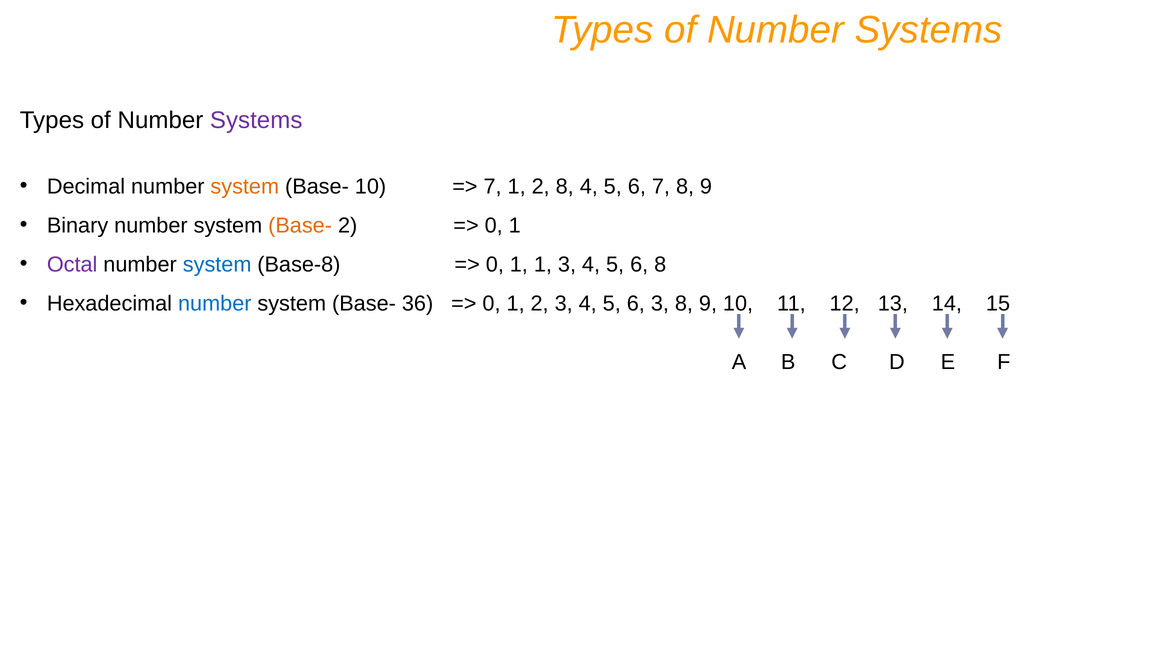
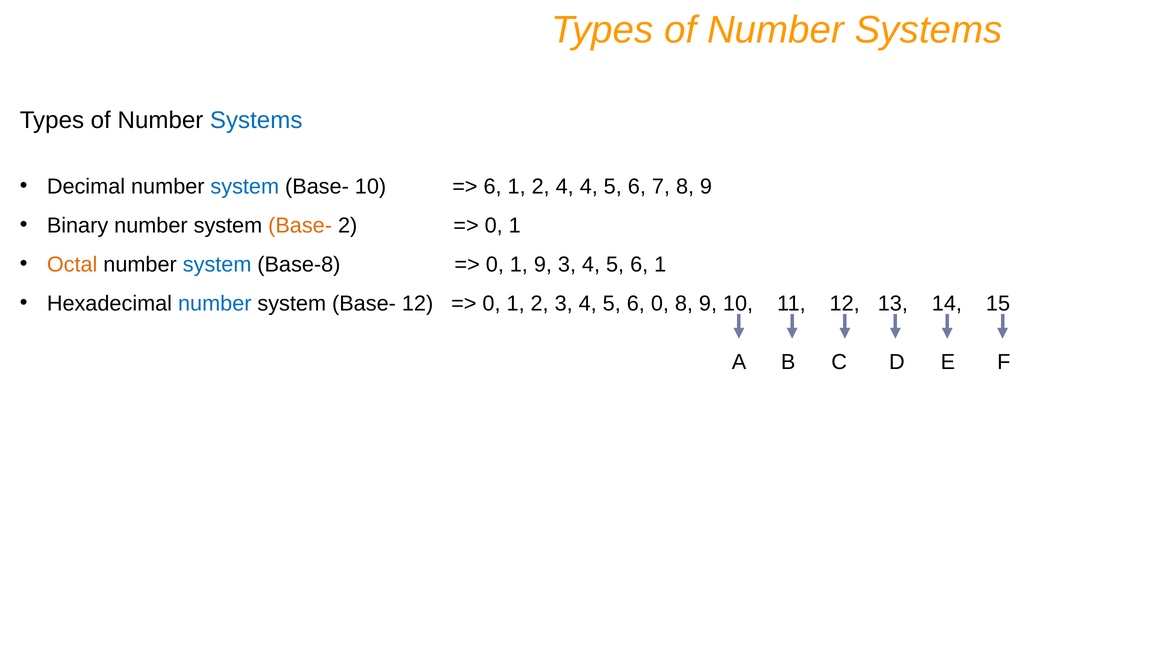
Systems at (256, 120) colour: purple -> blue
system at (245, 187) colour: orange -> blue
7 at (493, 187): 7 -> 6
2 8: 8 -> 4
Octal colour: purple -> orange
1 1: 1 -> 9
5 6 8: 8 -> 1
Base- 36: 36 -> 12
6 3: 3 -> 0
